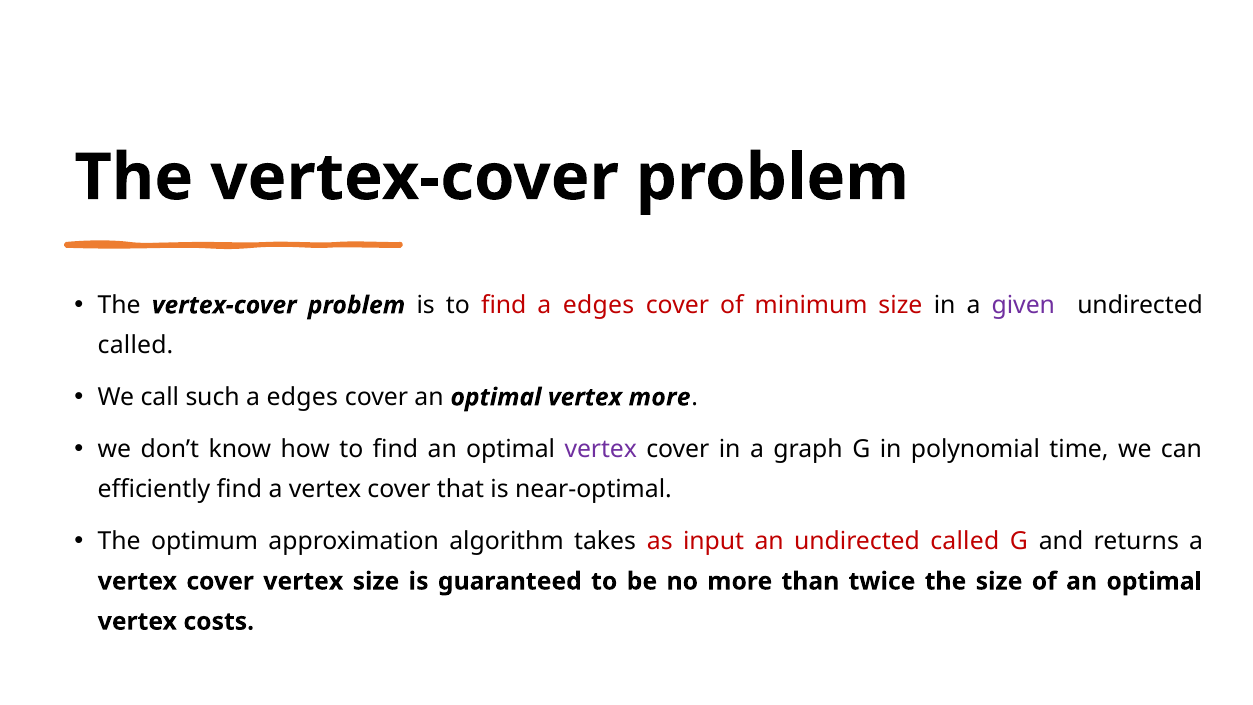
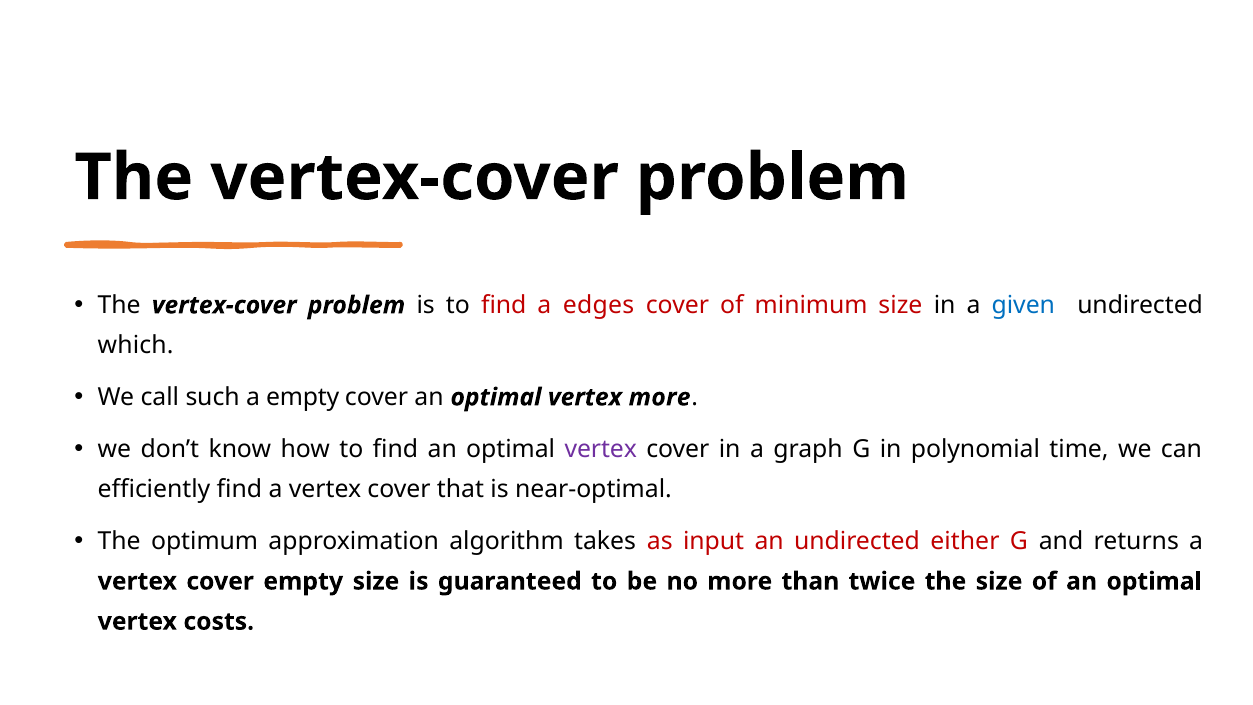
given colour: purple -> blue
called at (136, 345): called -> which
such a edges: edges -> empty
an undirected called: called -> either
cover vertex: vertex -> empty
